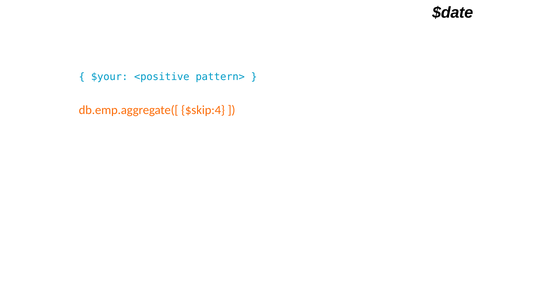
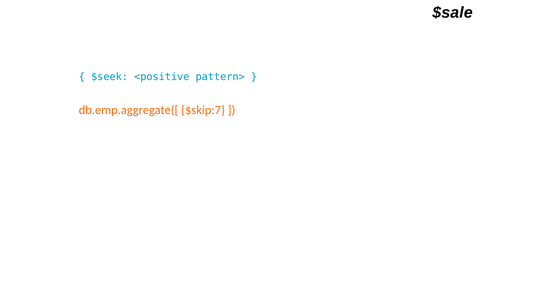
$date: $date -> $sale
$your: $your -> $seek
$skip:4: $skip:4 -> $skip:7
